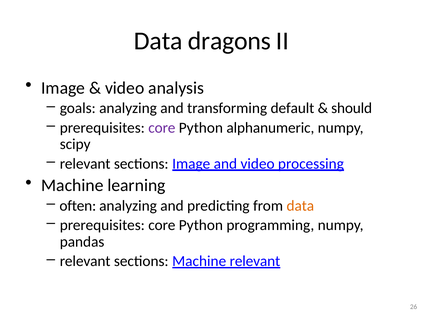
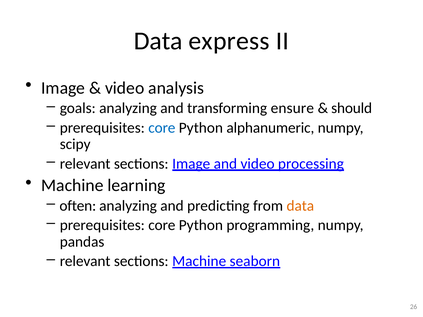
dragons: dragons -> express
default: default -> ensure
core at (162, 128) colour: purple -> blue
Machine relevant: relevant -> seaborn
